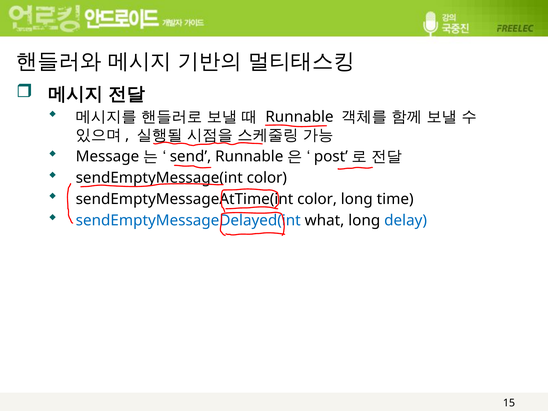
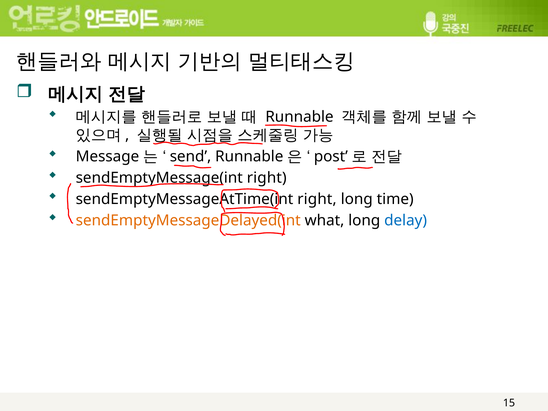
sendEmptyMessage(int color: color -> right
sendEmptyMessageAtTime(int color: color -> right
sendEmptyMessageDelayed(int colour: blue -> orange
